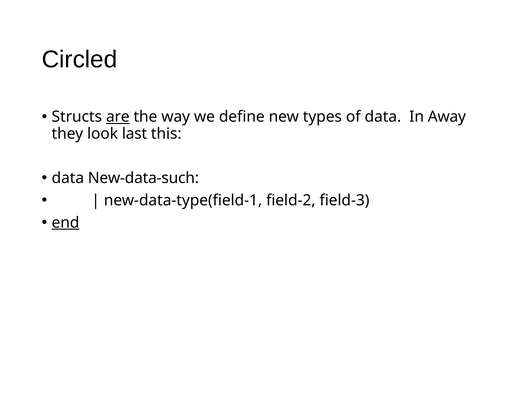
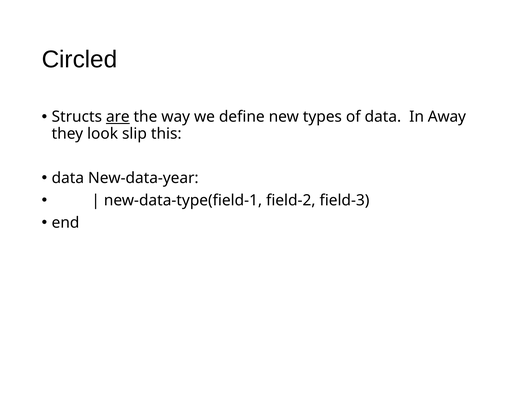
last: last -> slip
New-data-such: New-data-such -> New-data-year
end underline: present -> none
